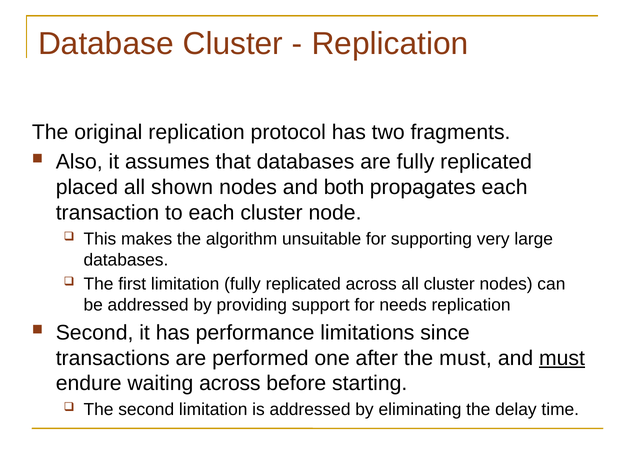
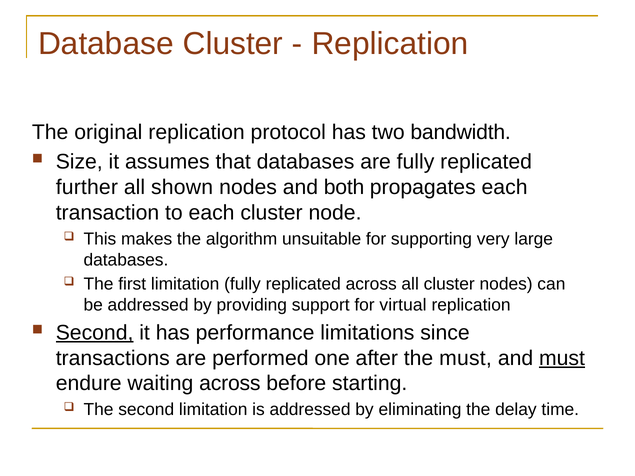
fragments: fragments -> bandwidth
Also: Also -> Size
placed: placed -> further
needs: needs -> virtual
Second at (95, 333) underline: none -> present
